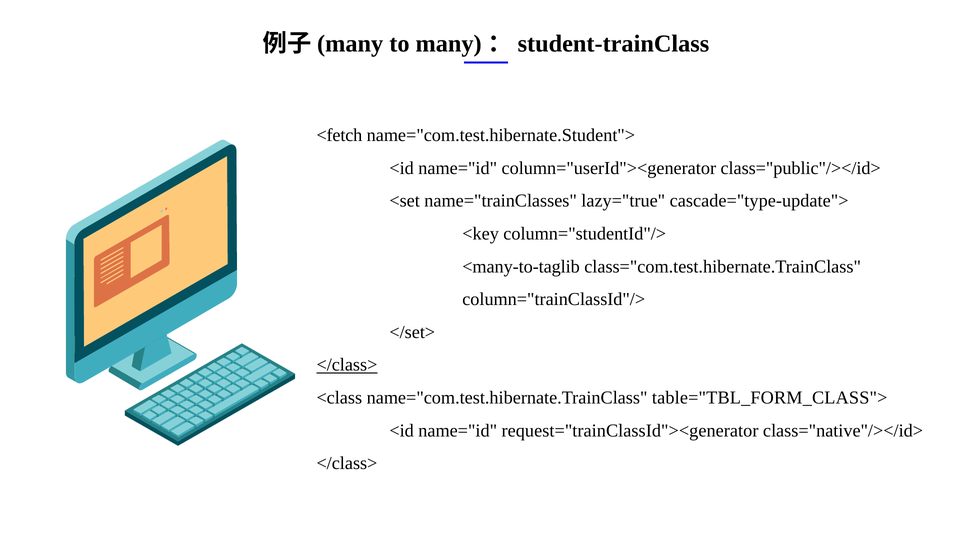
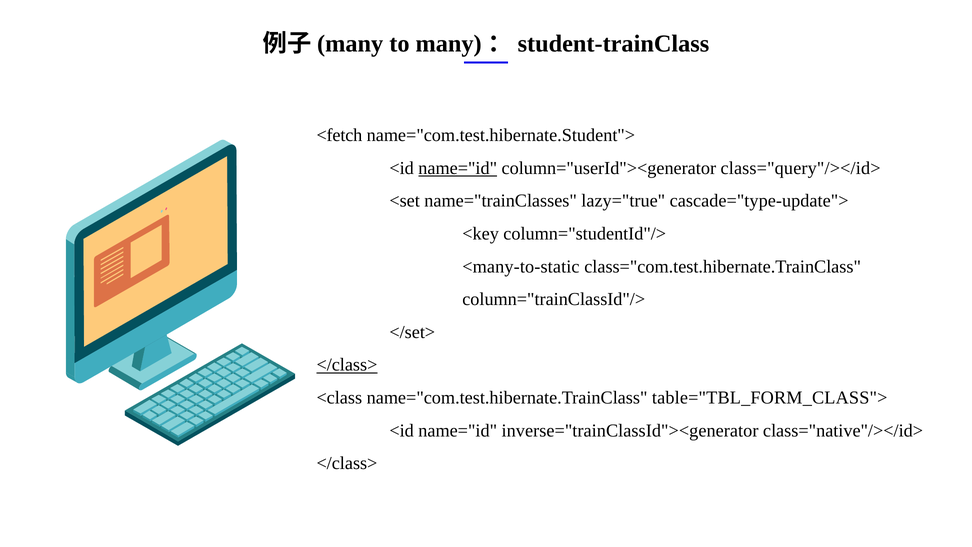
name="id at (458, 168) underline: none -> present
class="public"/></id>: class="public"/></id> -> class="query"/></id>
<many-to-taglib: <many-to-taglib -> <many-to-static
request="trainClassId"><generator: request="trainClassId"><generator -> inverse="trainClassId"><generator
